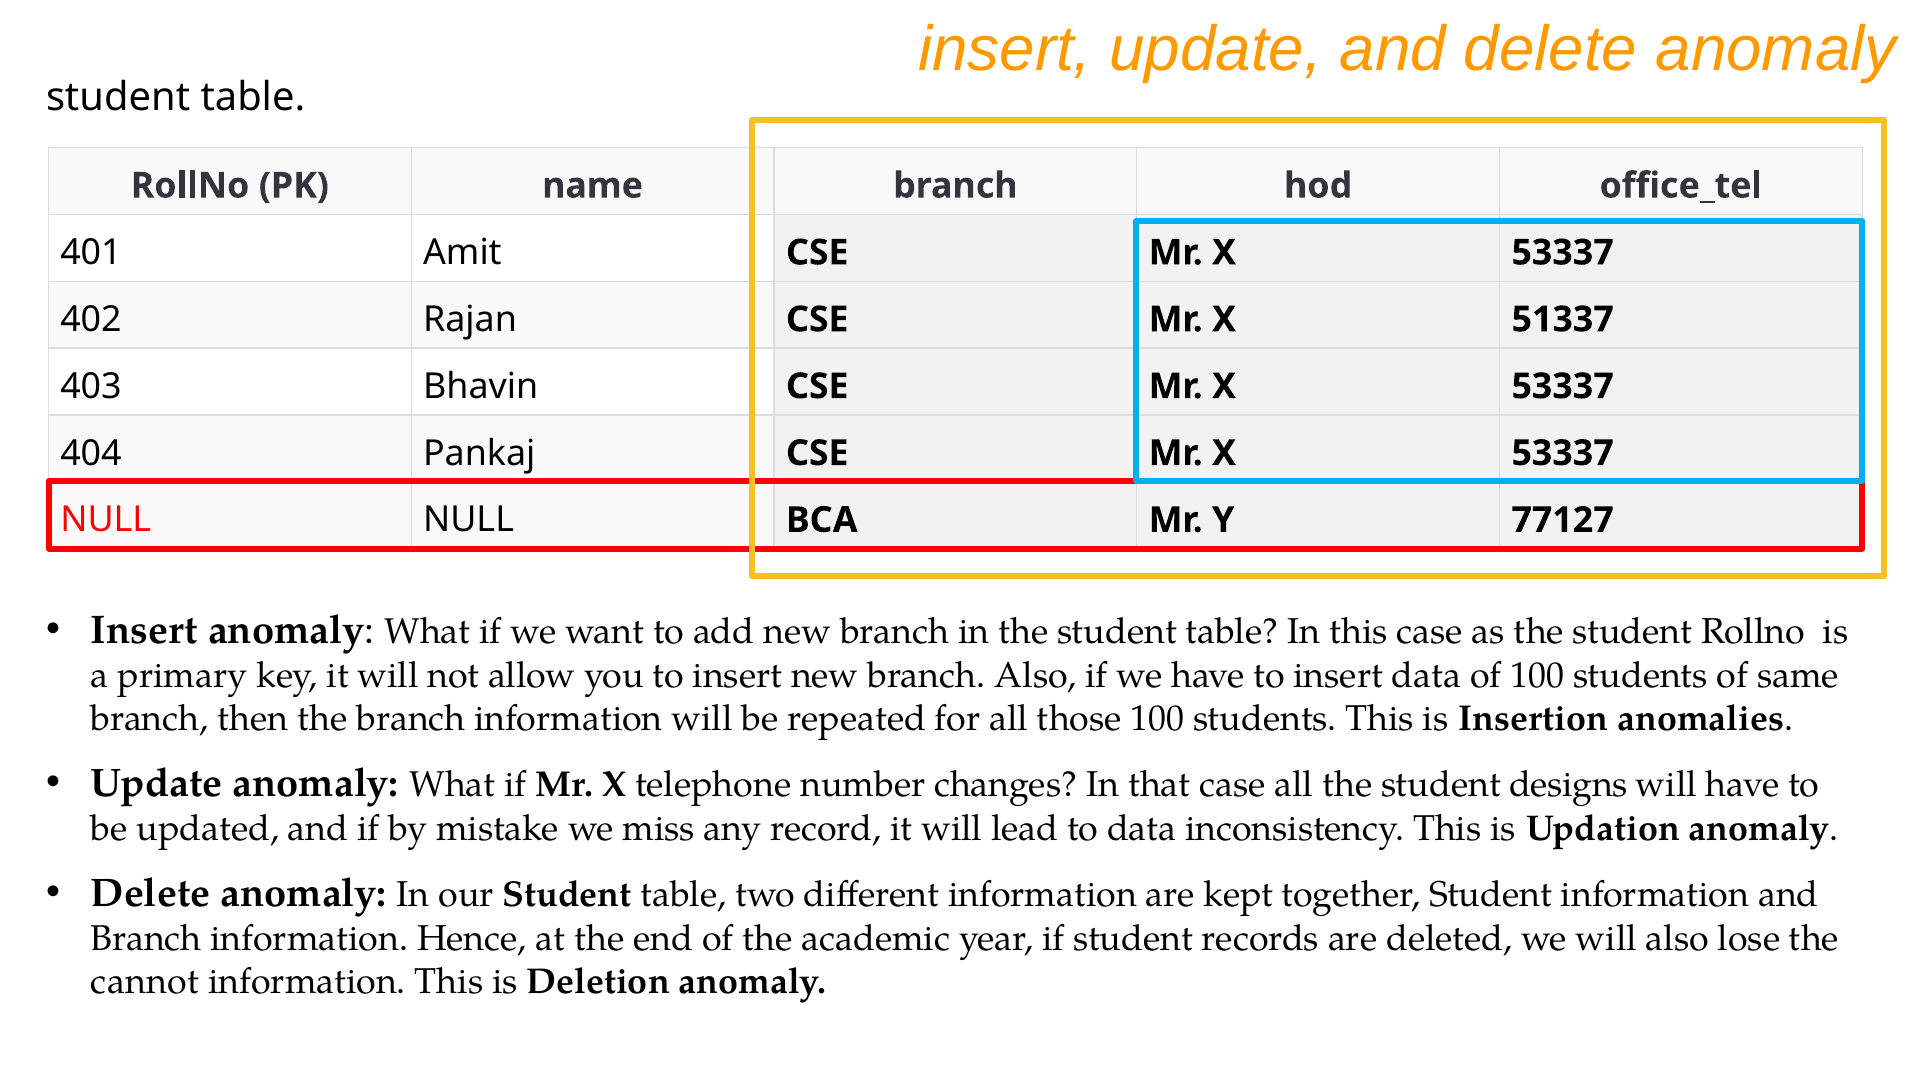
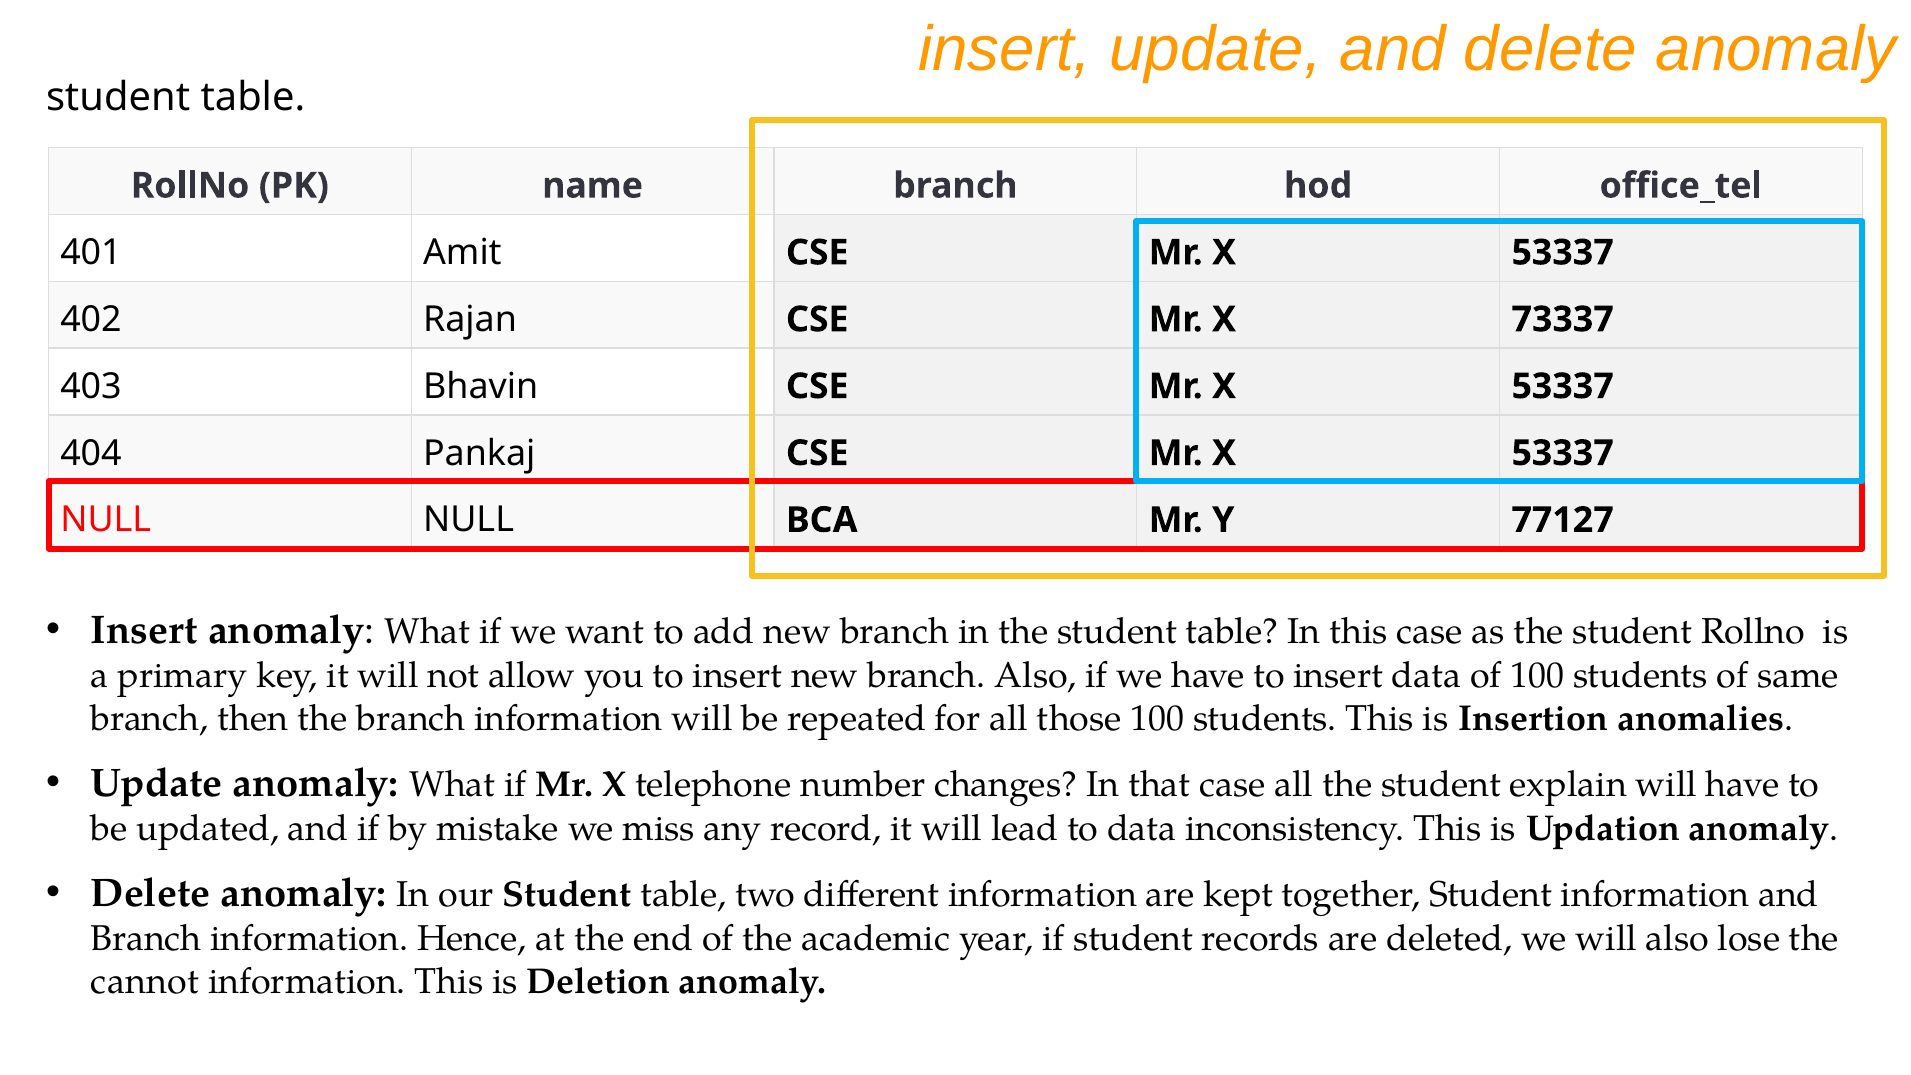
51337: 51337 -> 73337
designs: designs -> explain
